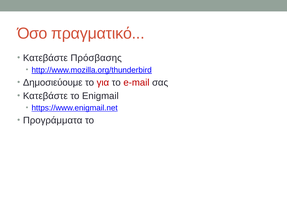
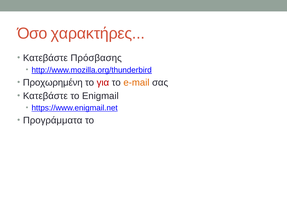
πραγματικό: πραγματικό -> χαρακτήρες
Δημοσιεύουμε: Δημοσιεύουμε -> Προχωρημένη
e-mail colour: red -> orange
